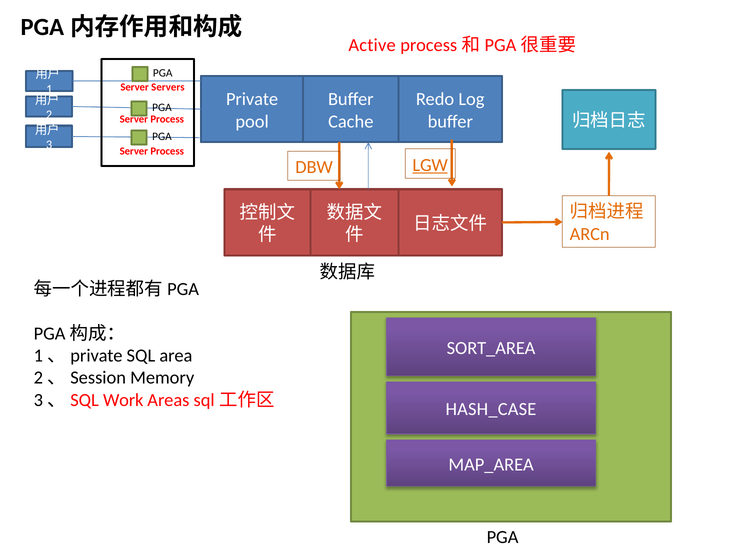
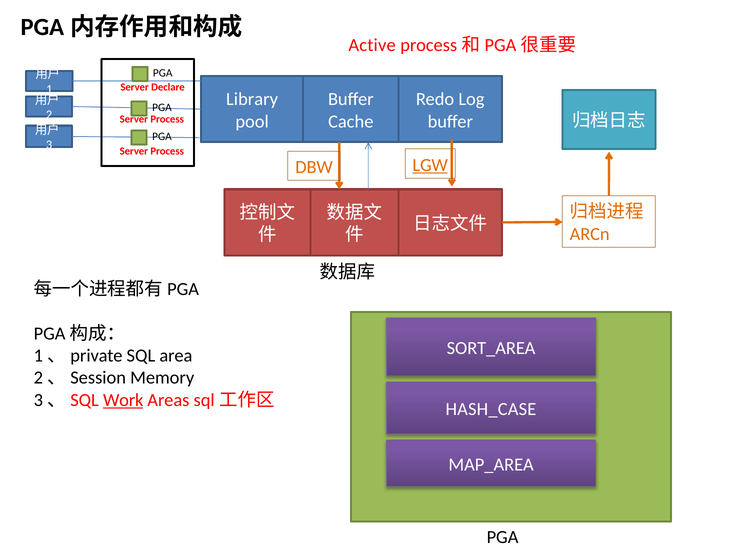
Servers: Servers -> Declare
Private: Private -> Library
Work underline: none -> present
